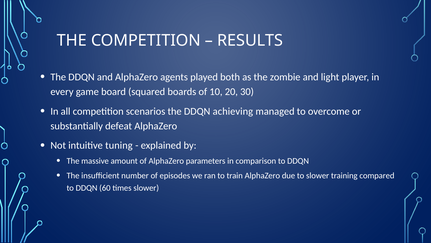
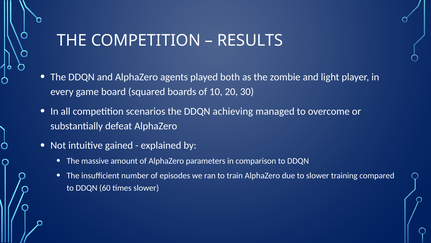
tuning: tuning -> gained
